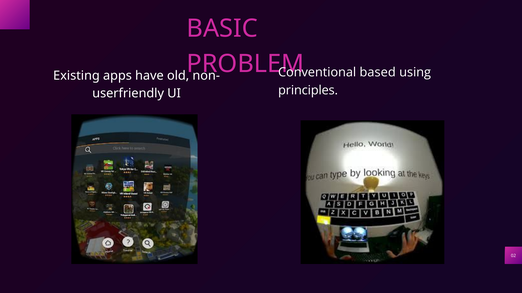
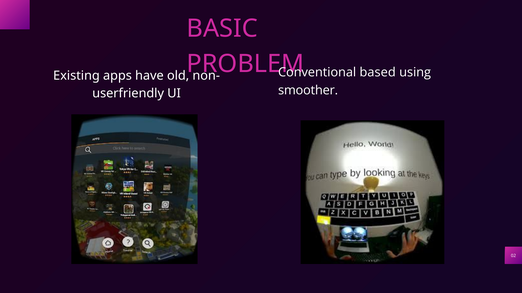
principles: principles -> smoother
